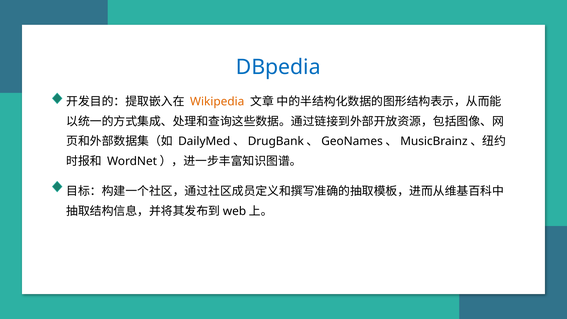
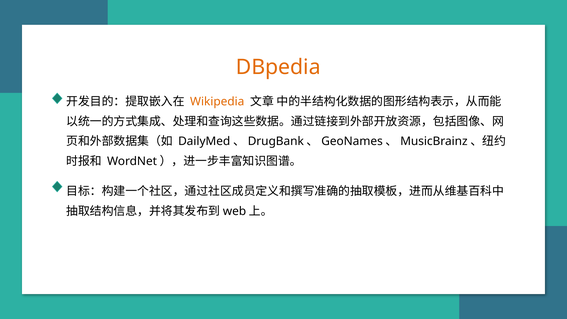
DBpedia colour: blue -> orange
